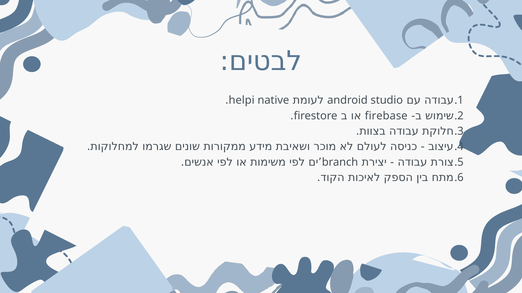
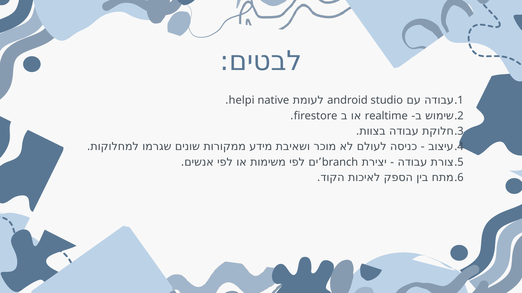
firebase: firebase -> realtime
